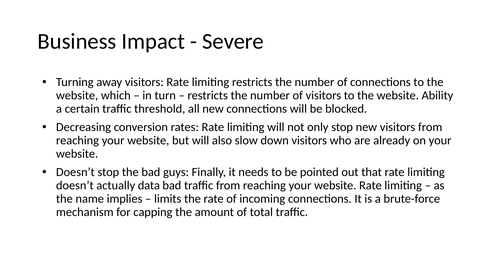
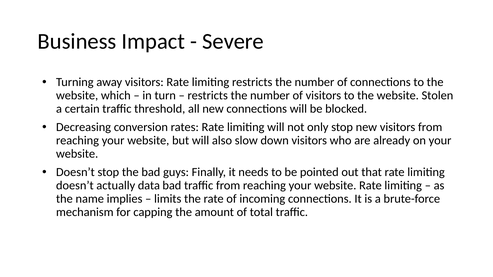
Ability: Ability -> Stolen
